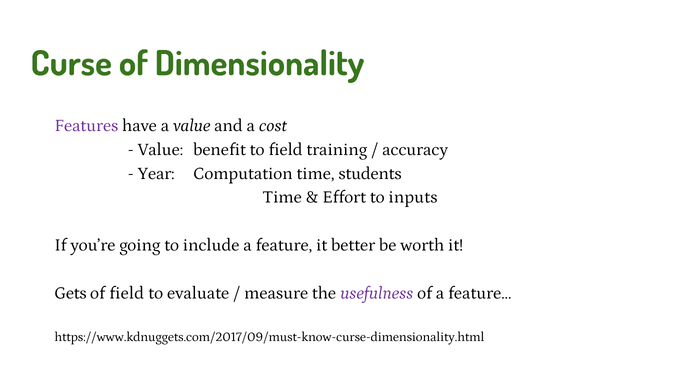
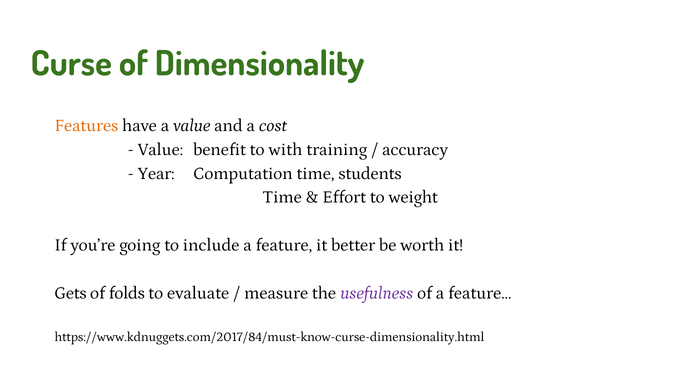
Features colour: purple -> orange
to field: field -> with
inputs: inputs -> weight
of field: field -> folds
https://www.kdnuggets.com/2017/09/must-know-curse-dimensionality.html: https://www.kdnuggets.com/2017/09/must-know-curse-dimensionality.html -> https://www.kdnuggets.com/2017/84/must-know-curse-dimensionality.html
